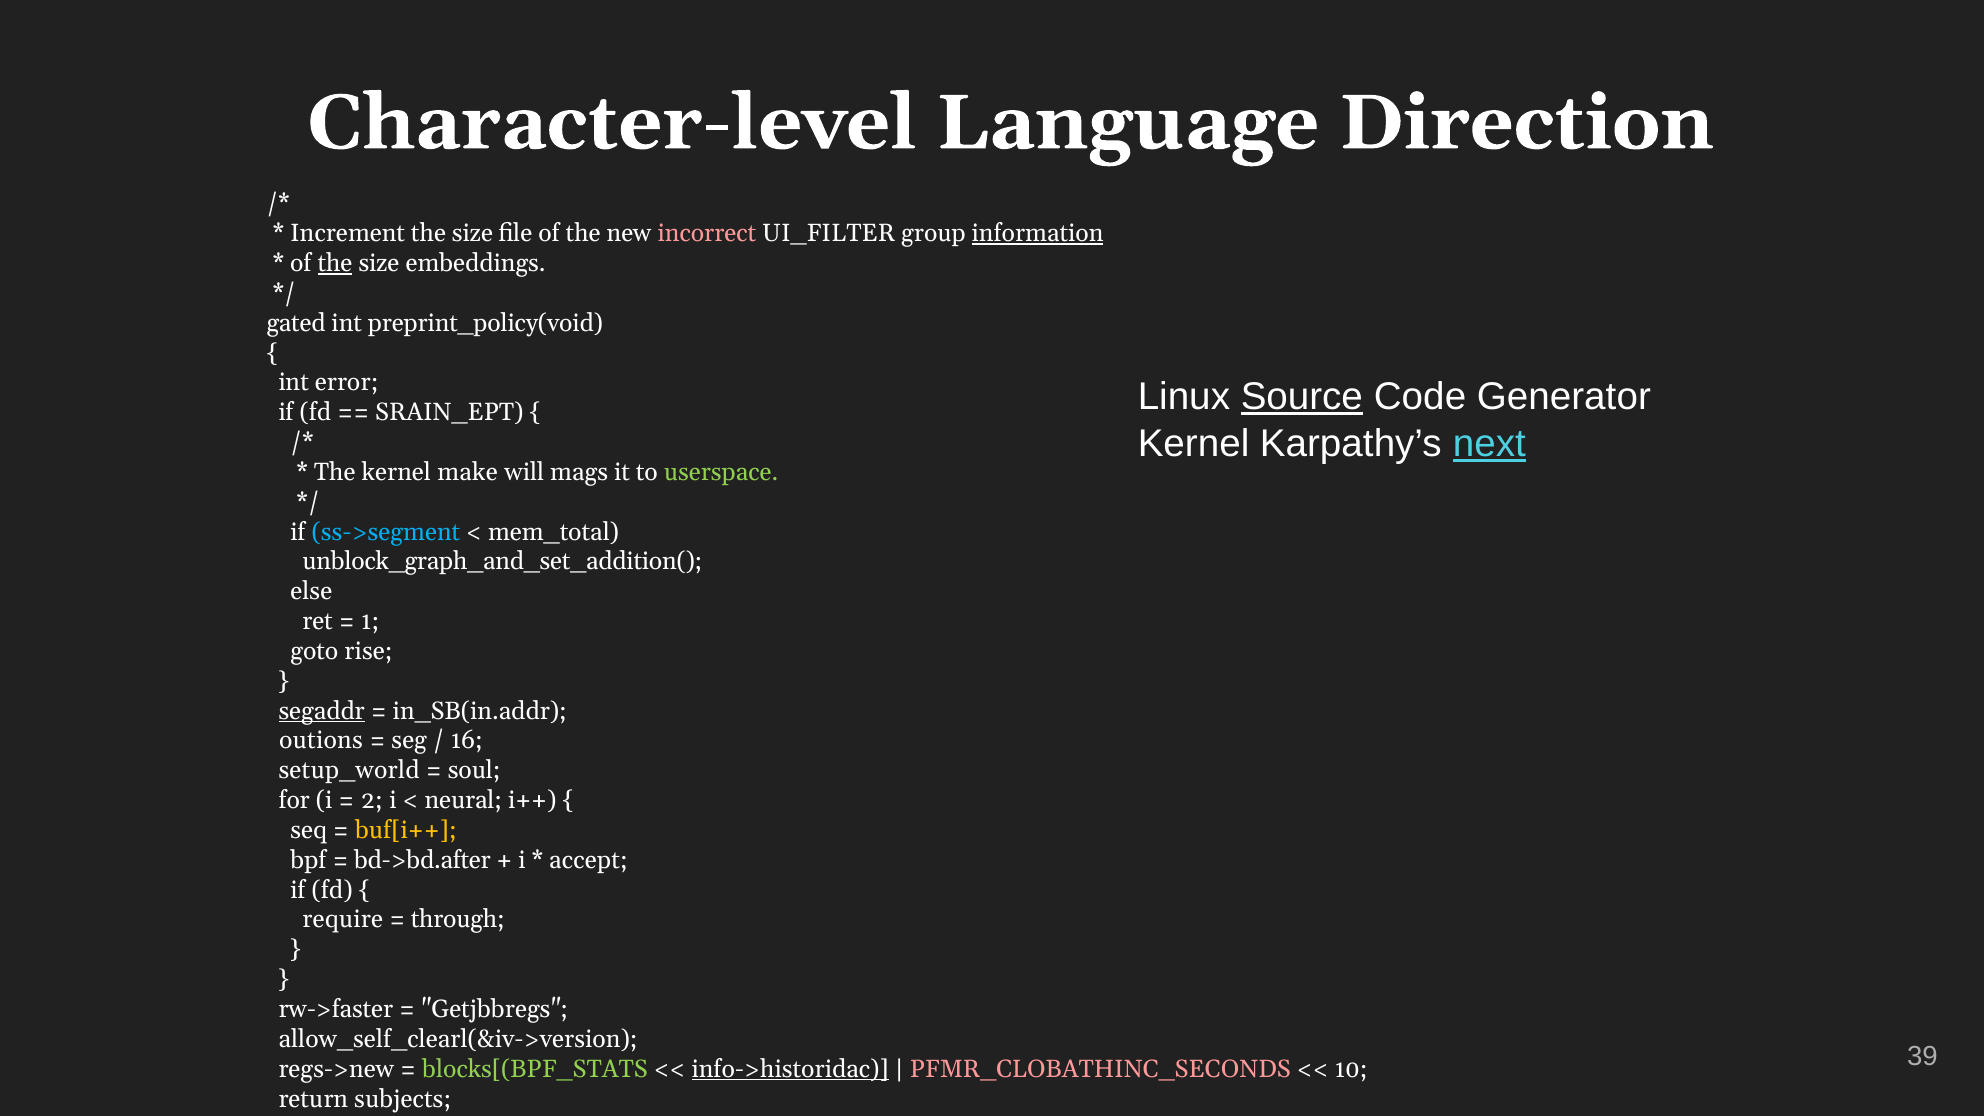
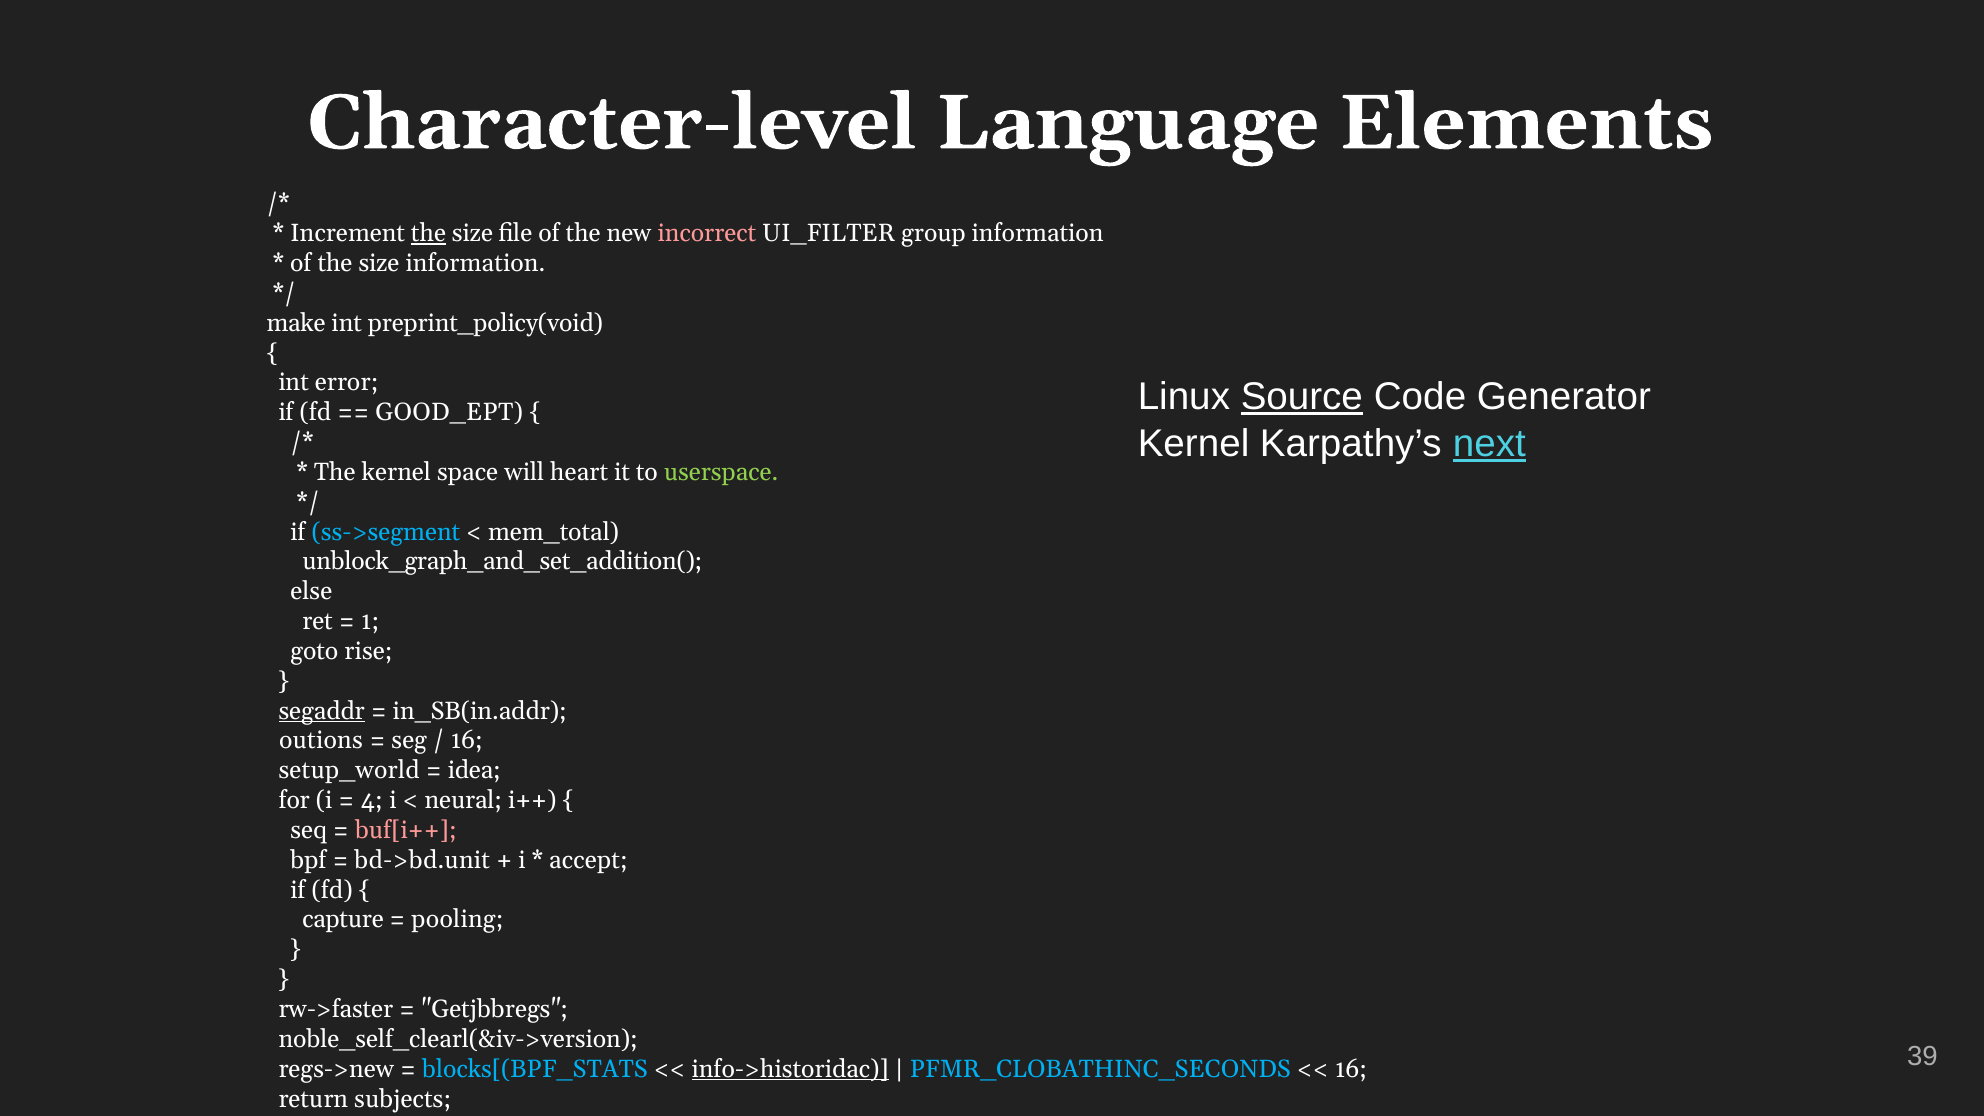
Direction: Direction -> Elements
the at (428, 234) underline: none -> present
information at (1038, 234) underline: present -> none
the at (335, 263) underline: present -> none
size embeddings: embeddings -> information
gated: gated -> make
SRAIN_EPT: SRAIN_EPT -> GOOD_EPT
make: make -> space
mags: mags -> heart
soul: soul -> idea
2: 2 -> 4
buf[i++ colour: yellow -> pink
bd->bd.after: bd->bd.after -> bd->bd.unit
require: require -> capture
through: through -> pooling
allow_self_clearl(&iv->version: allow_self_clearl(&iv->version -> noble_self_clearl(&iv->version
blocks[(BPF_STATS colour: light green -> light blue
PFMR_CLOBATHINC_SECONDS colour: pink -> light blue
10 at (1351, 1069): 10 -> 16
